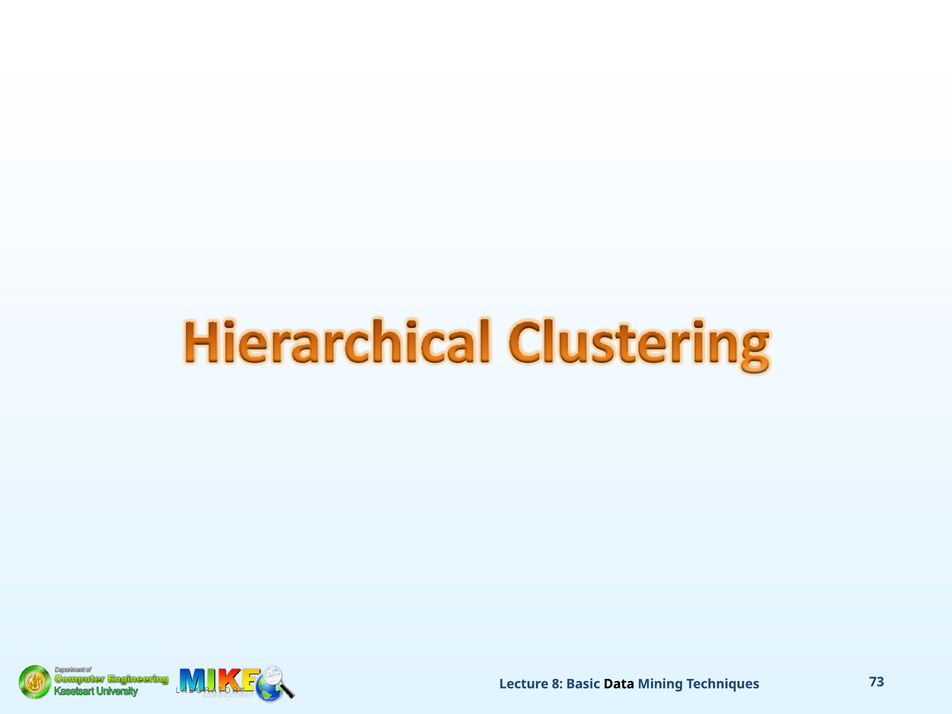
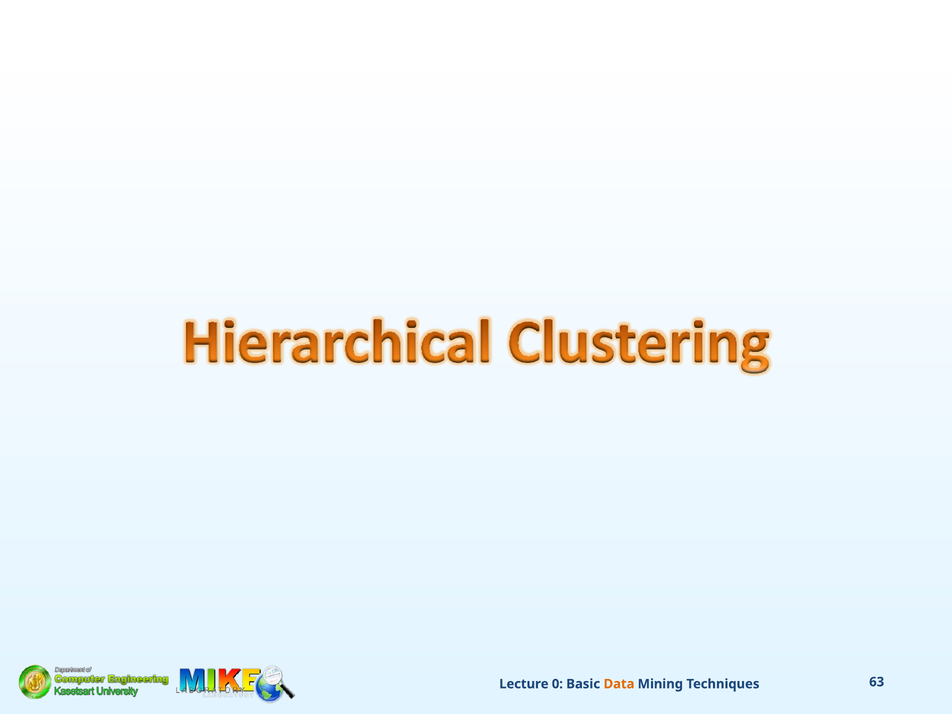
8: 8 -> 0
Data colour: black -> orange
73: 73 -> 63
